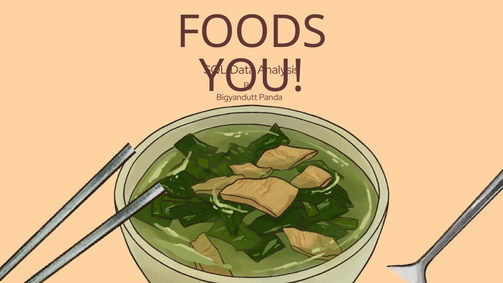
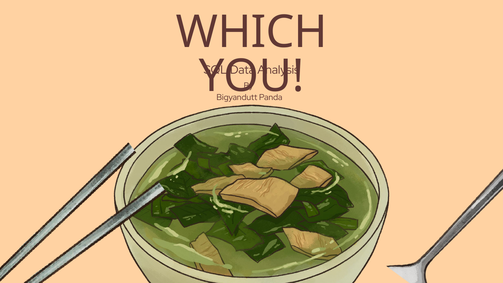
FOODS: FOODS -> WHICH
